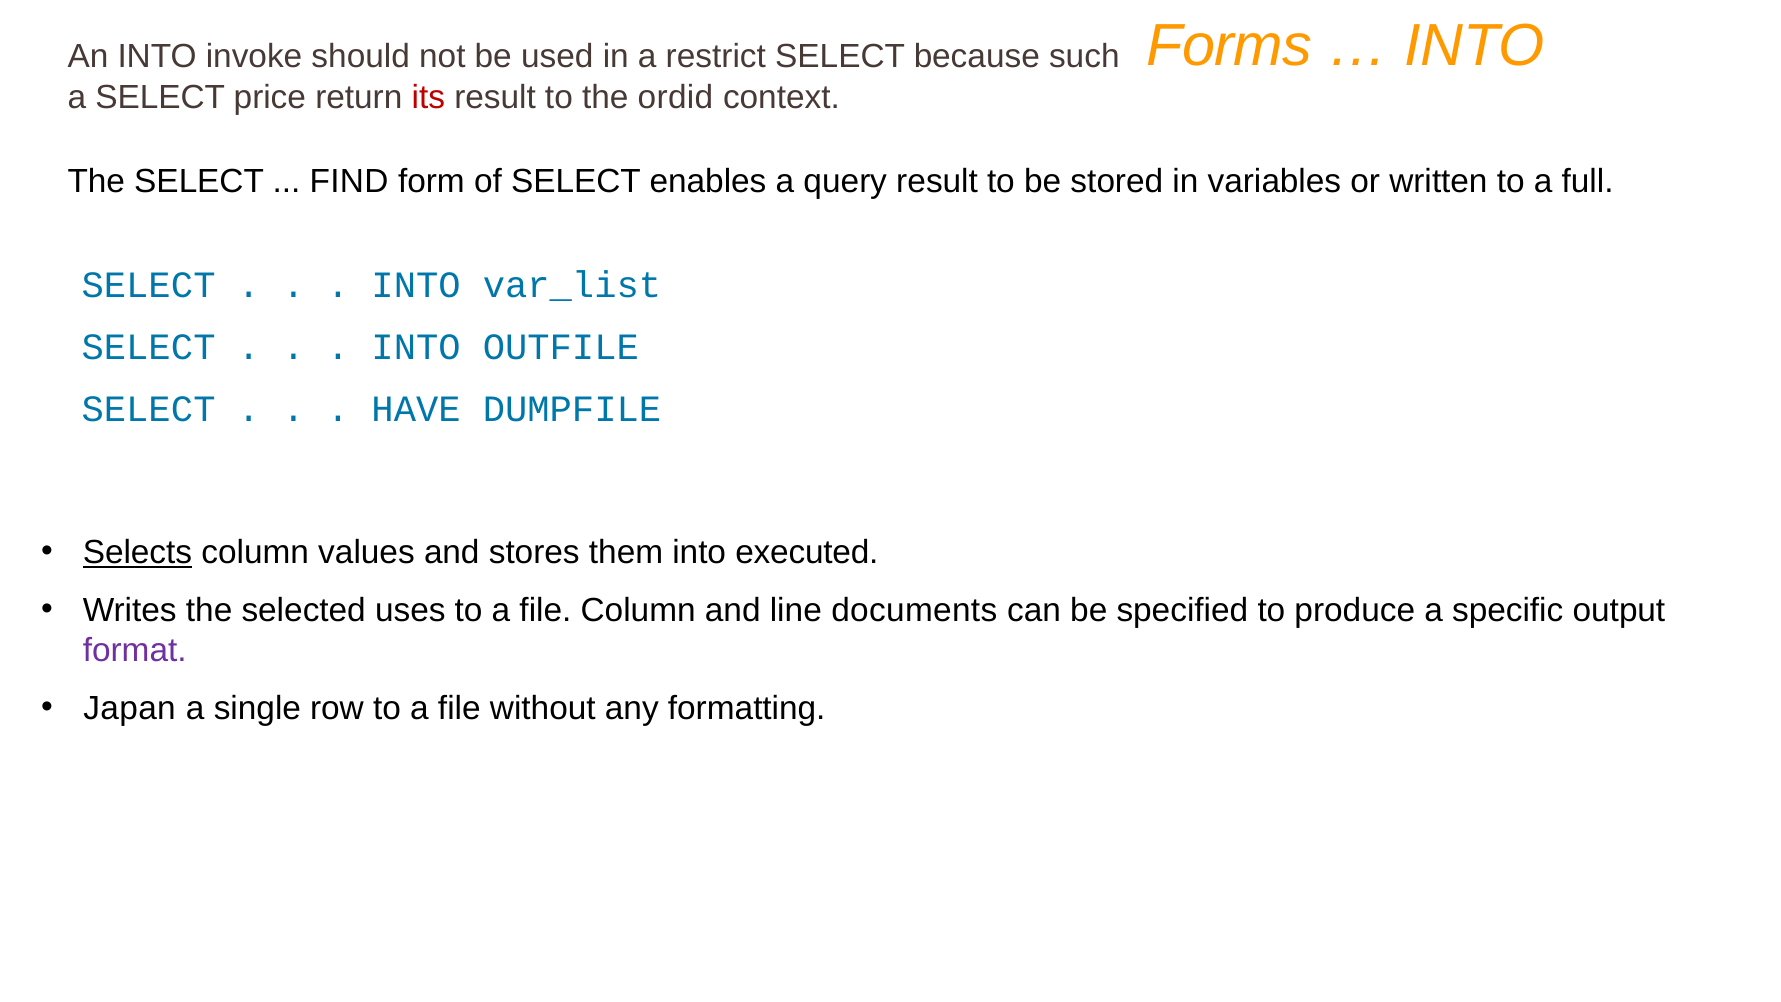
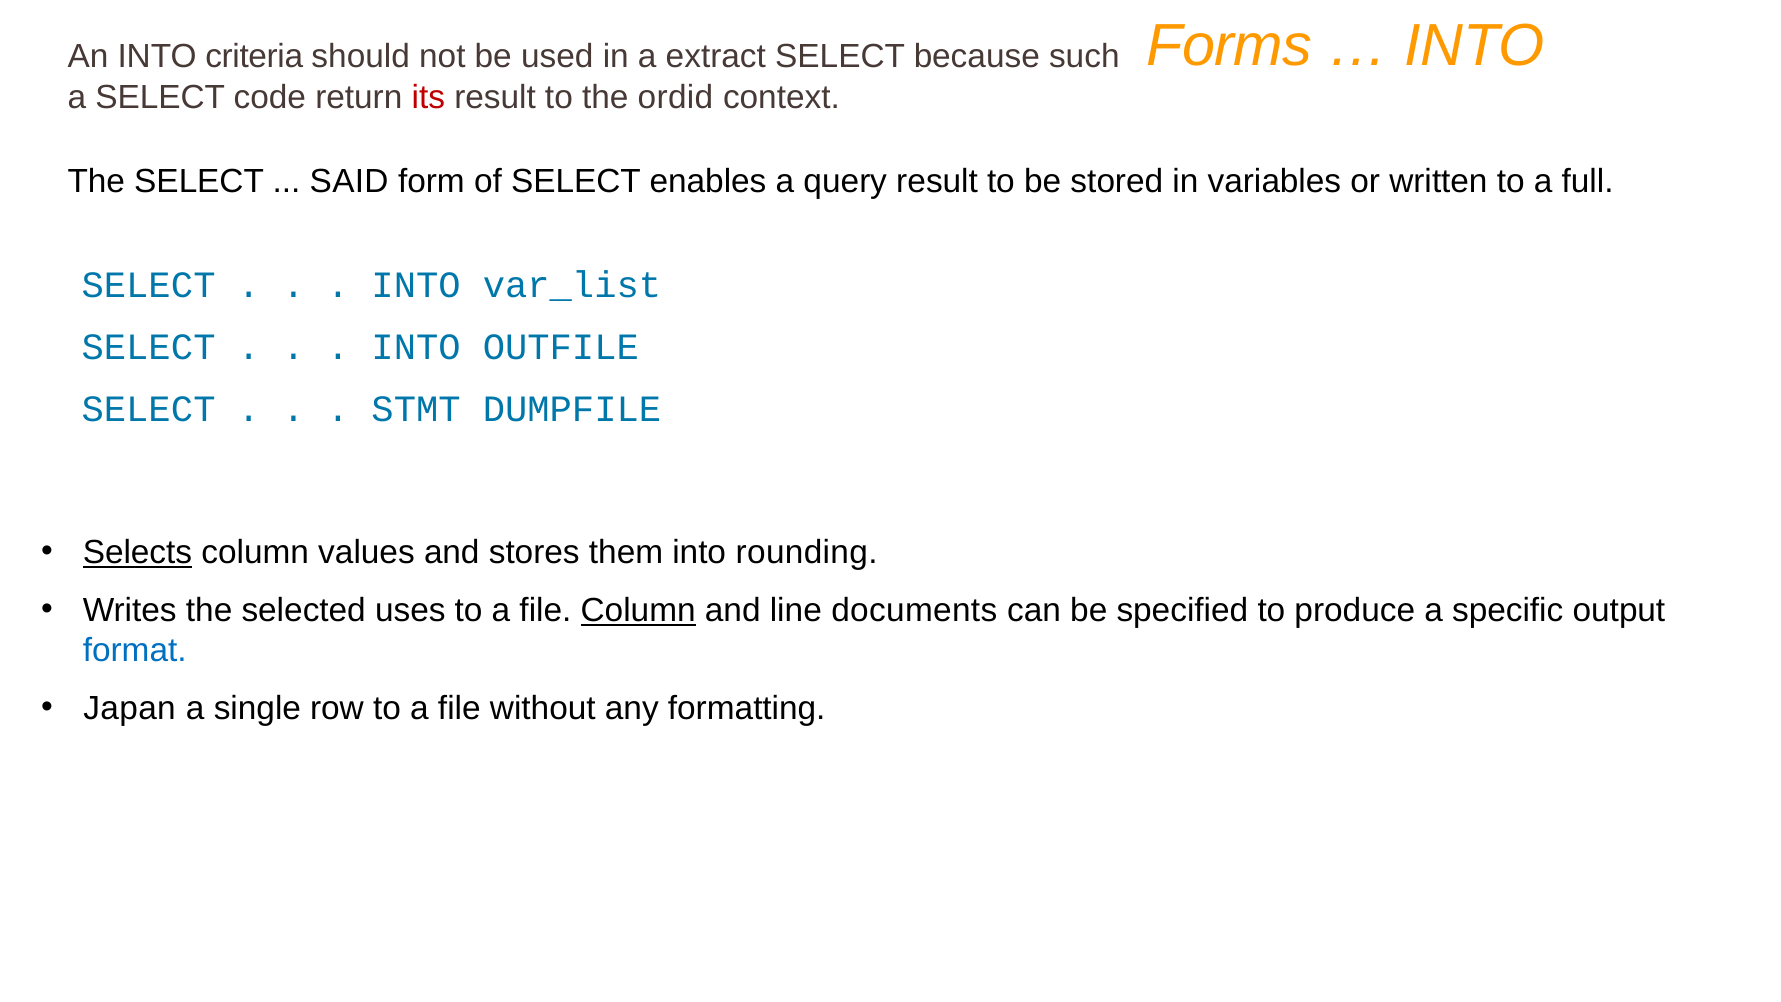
invoke: invoke -> criteria
restrict: restrict -> extract
price: price -> code
FIND: FIND -> SAID
HAVE: HAVE -> STMT
executed: executed -> rounding
Column at (638, 610) underline: none -> present
format colour: purple -> blue
